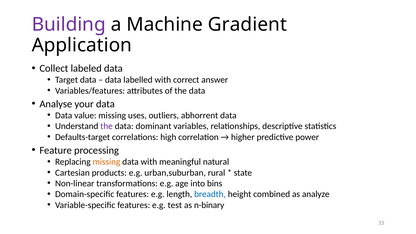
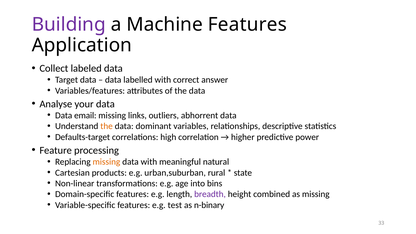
Machine Gradient: Gradient -> Features
value: value -> email
uses: uses -> links
the at (107, 126) colour: purple -> orange
breadth colour: blue -> purple
as analyze: analyze -> missing
